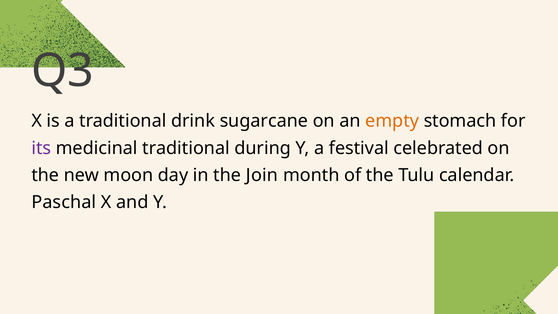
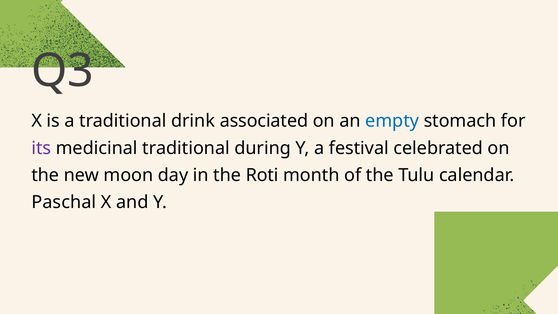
sugarcane: sugarcane -> associated
empty colour: orange -> blue
Join: Join -> Roti
